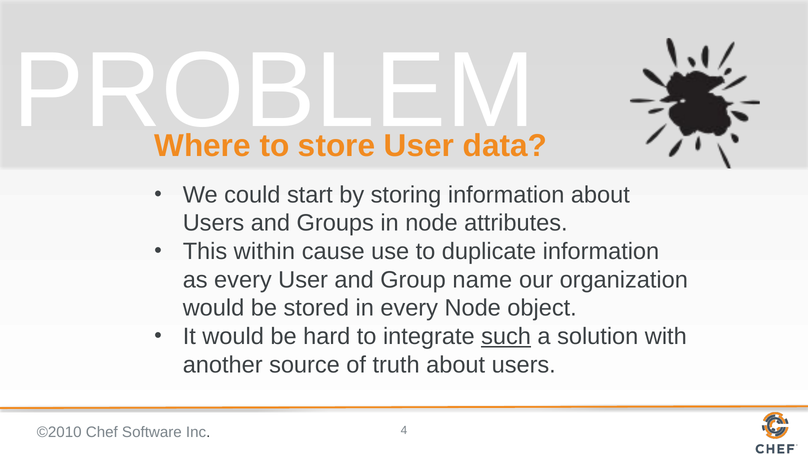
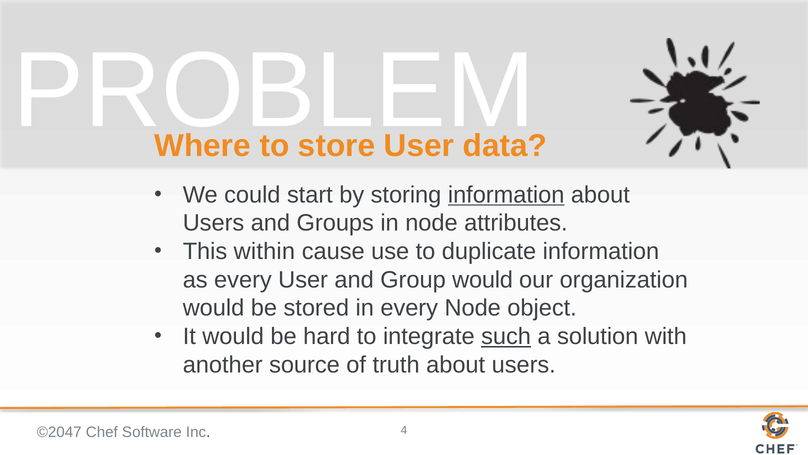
information at (506, 195) underline: none -> present
Group name: name -> would
©2010: ©2010 -> ©2047
